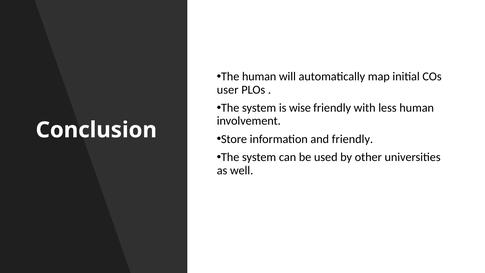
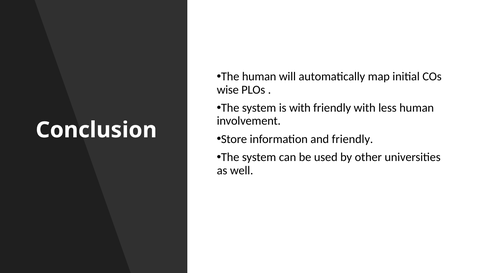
user: user -> wise
is wise: wise -> with
